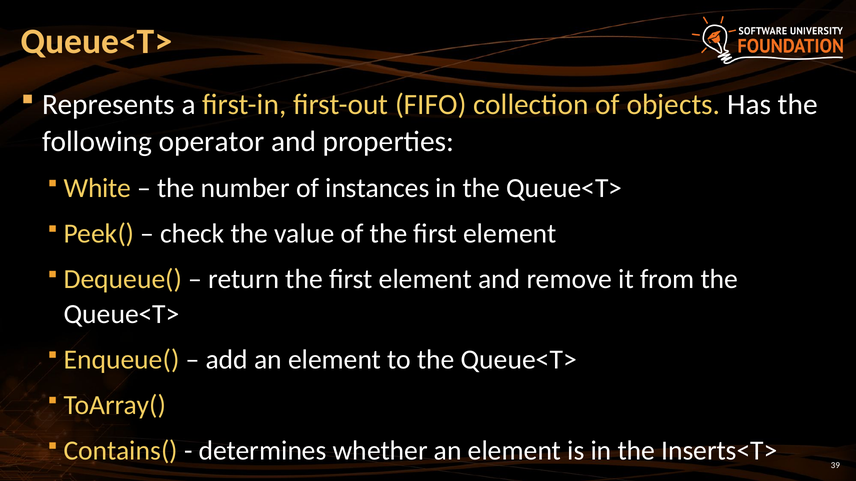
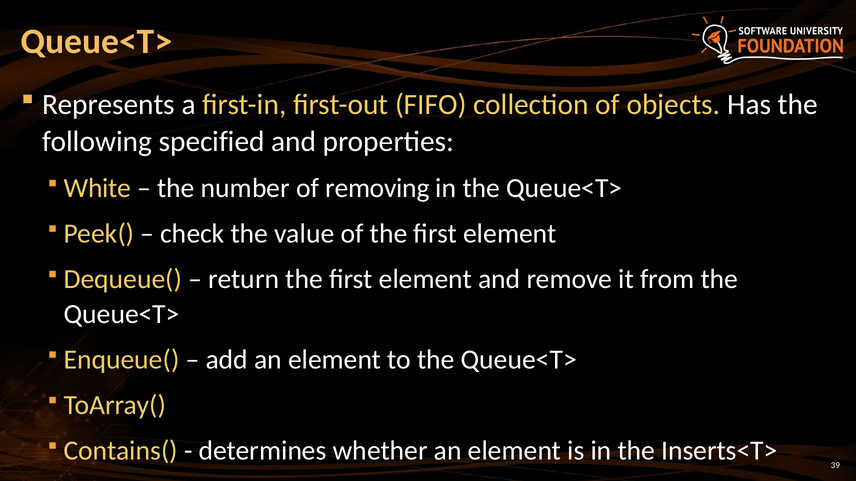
operator: operator -> specified
instances: instances -> removing
